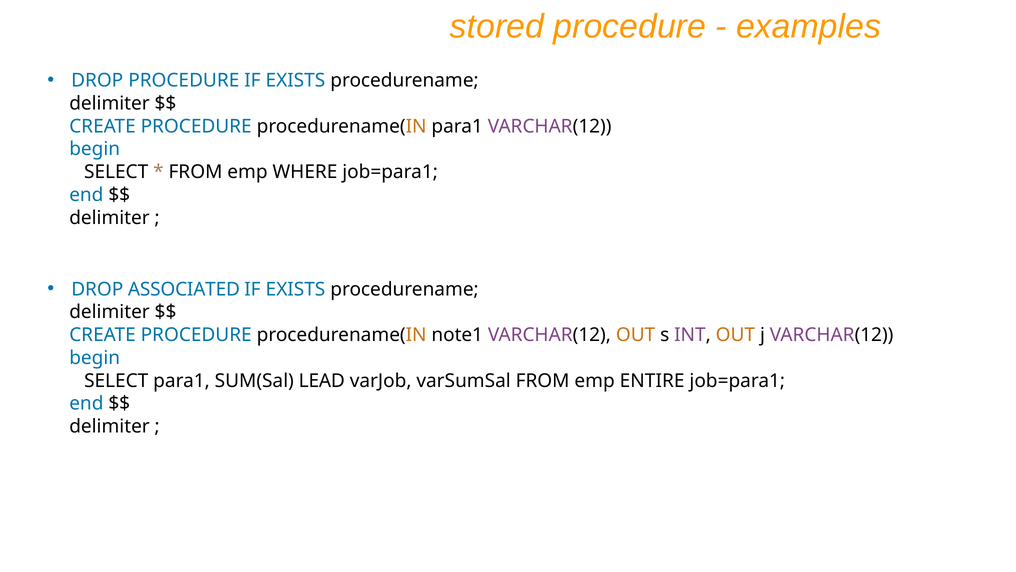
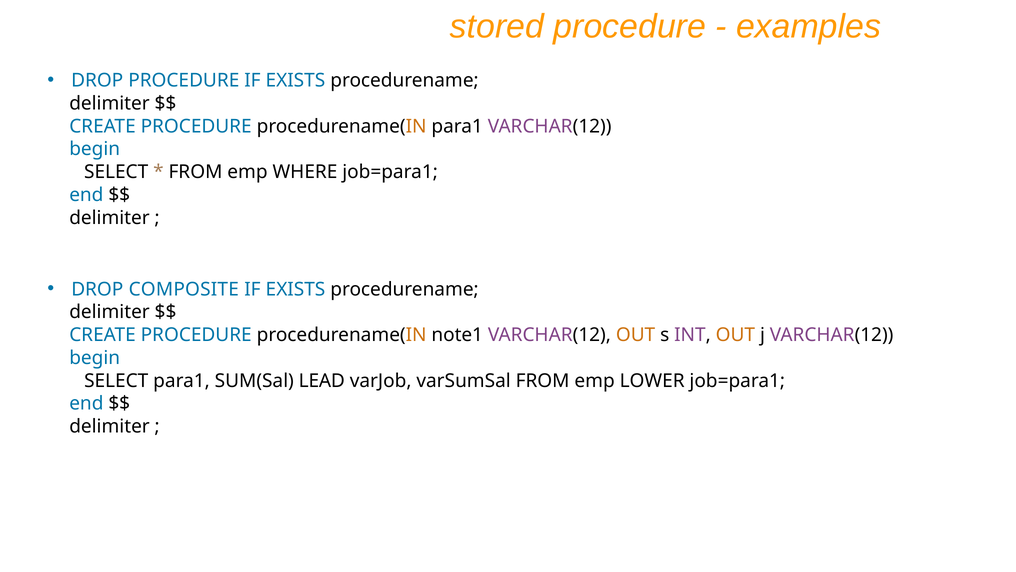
ASSOCIATED: ASSOCIATED -> COMPOSITE
ENTIRE: ENTIRE -> LOWER
